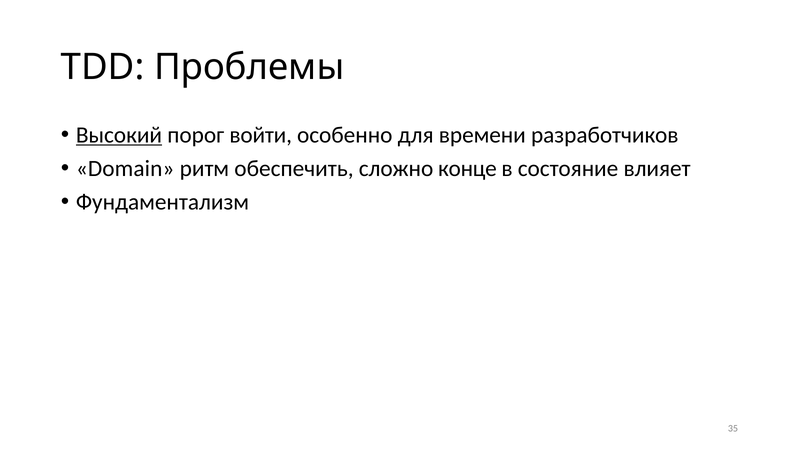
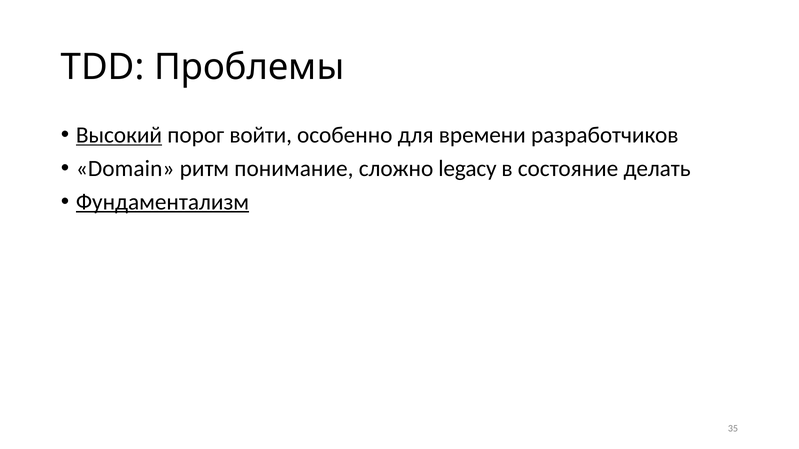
обеспечить: обеспечить -> понимание
конце: конце -> legacy
влияет: влияет -> делать
Фундаментализм underline: none -> present
